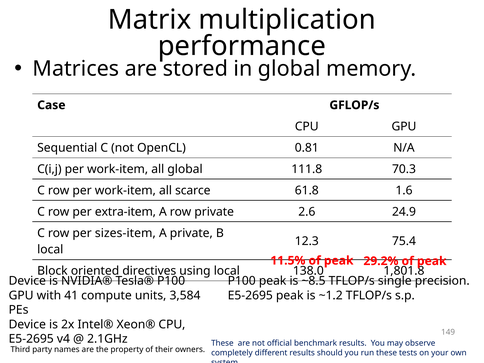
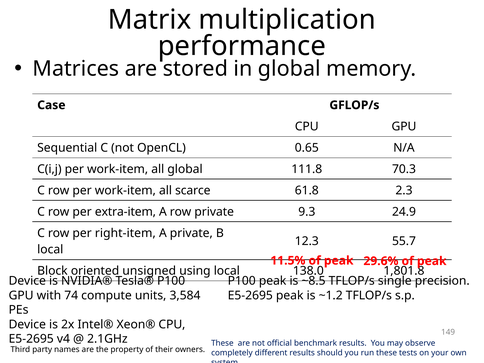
0.81: 0.81 -> 0.65
1.6: 1.6 -> 2.3
2.6: 2.6 -> 9.3
sizes-item: sizes-item -> right-item
75.4: 75.4 -> 55.7
29.2%: 29.2% -> 29.6%
directives: directives -> unsigned
41: 41 -> 74
